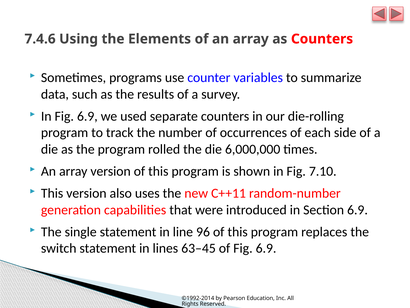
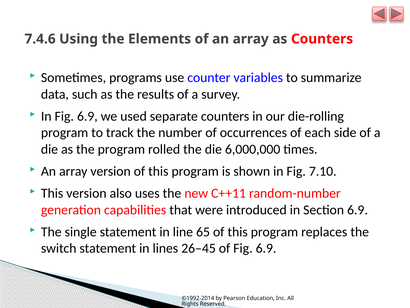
96: 96 -> 65
63–45: 63–45 -> 26–45
